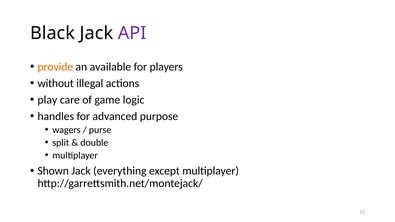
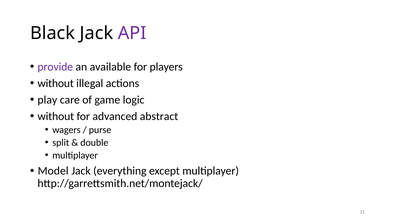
provide colour: orange -> purple
handles at (56, 116): handles -> without
purpose: purpose -> abstract
Shown: Shown -> Model
